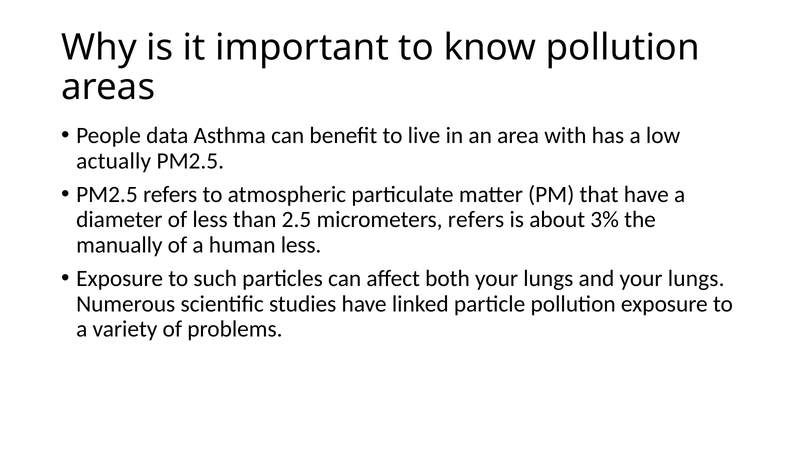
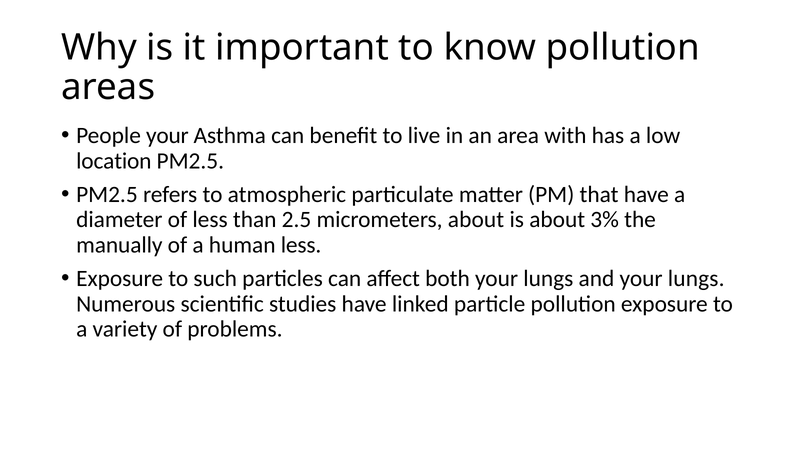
People data: data -> your
actually: actually -> location
micrometers refers: refers -> about
